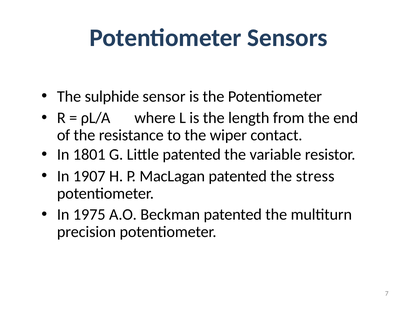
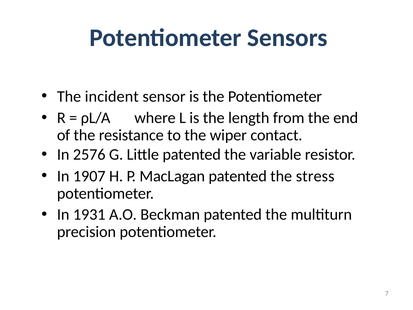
sulphide: sulphide -> incident
1801: 1801 -> 2576
1975: 1975 -> 1931
